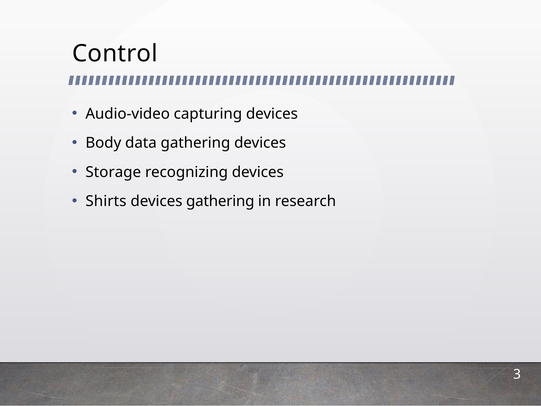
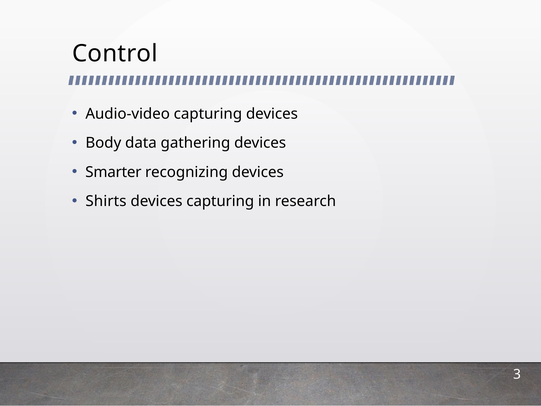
Storage: Storage -> Smarter
devices gathering: gathering -> capturing
